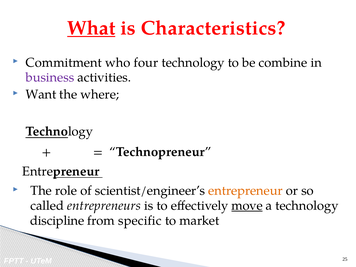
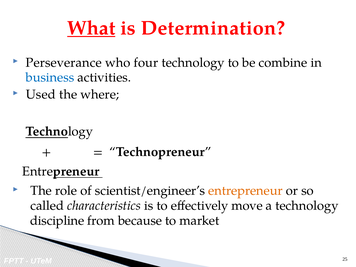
Characteristics: Characteristics -> Determination
Commitment: Commitment -> Perseverance
business colour: purple -> blue
Want: Want -> Used
entrepreneurs: entrepreneurs -> characteristics
move underline: present -> none
specific: specific -> because
